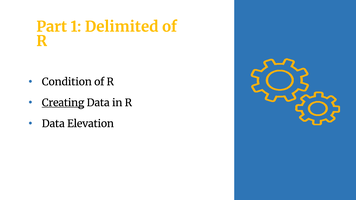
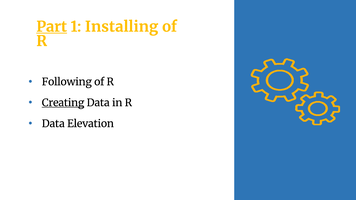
Part underline: none -> present
Delimited: Delimited -> Installing
Condition: Condition -> Following
